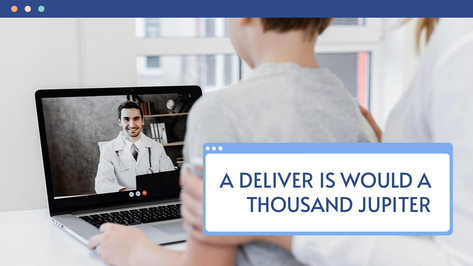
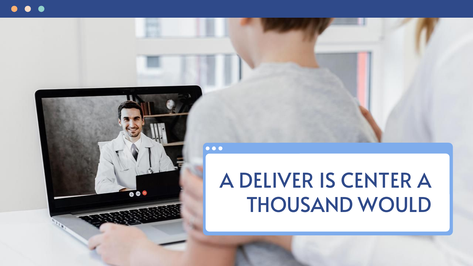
WOULD: WOULD -> CENTER
JUPITER: JUPITER -> WOULD
